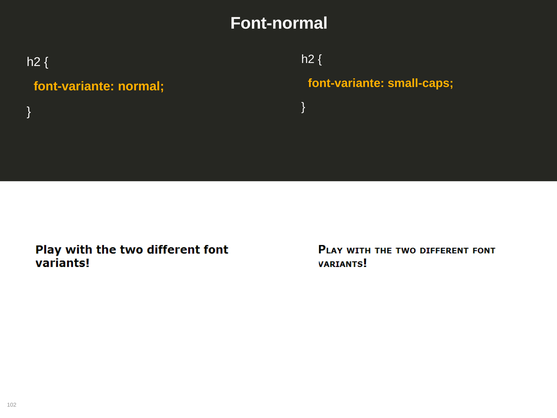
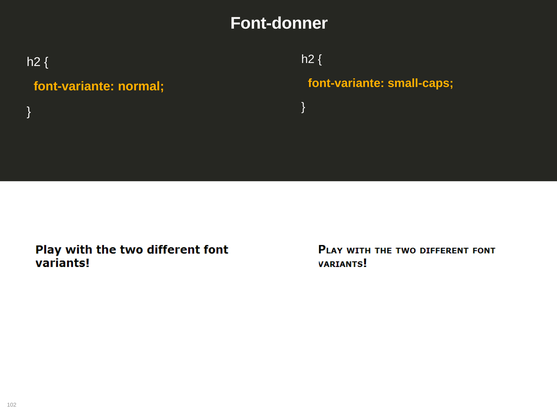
Font-normal: Font-normal -> Font-donner
